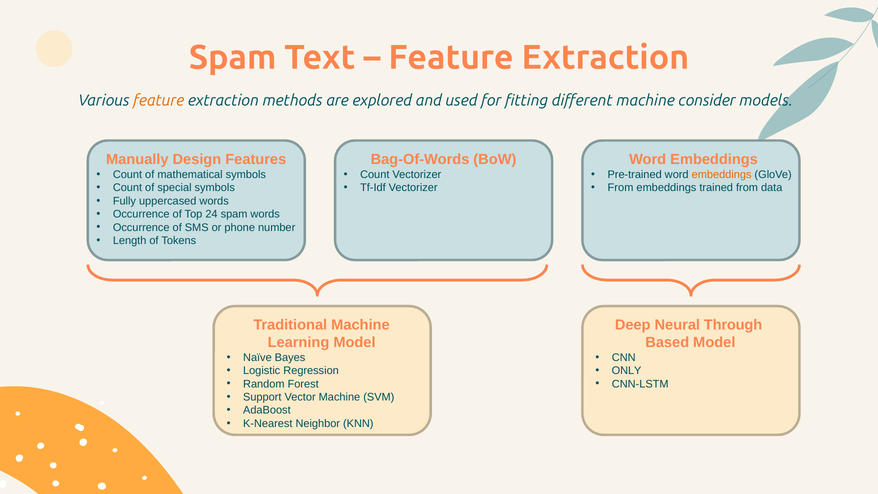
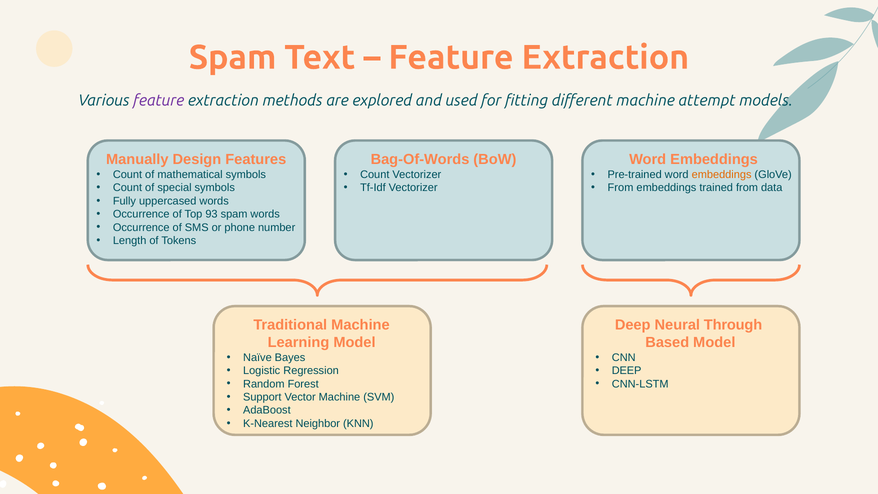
feature at (159, 100) colour: orange -> purple
consider: consider -> attempt
24: 24 -> 93
ONLY at (627, 371): ONLY -> DEEP
